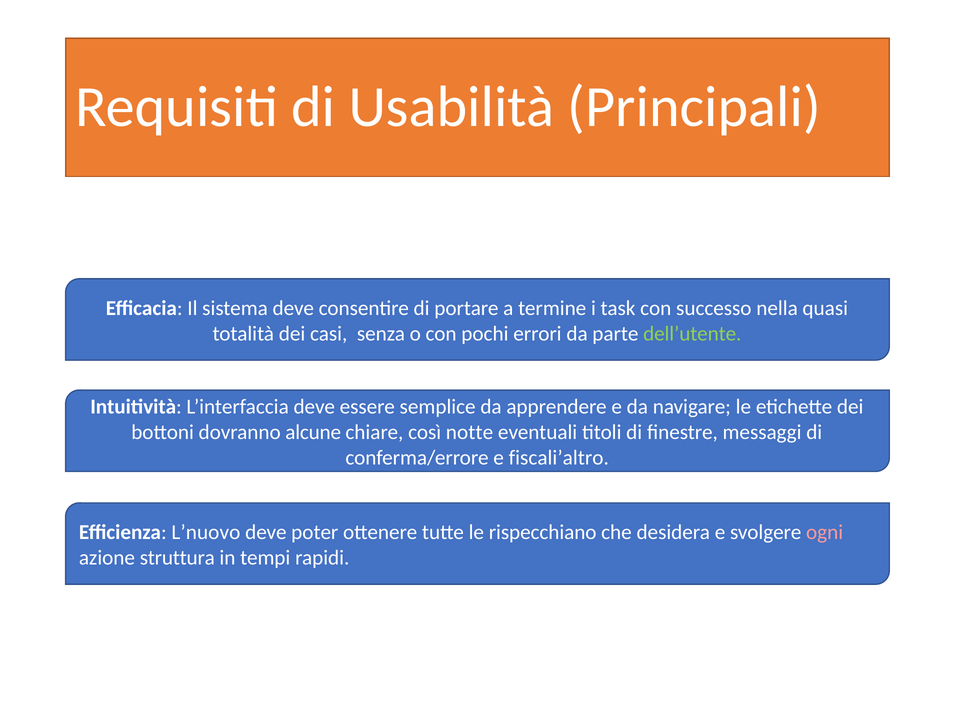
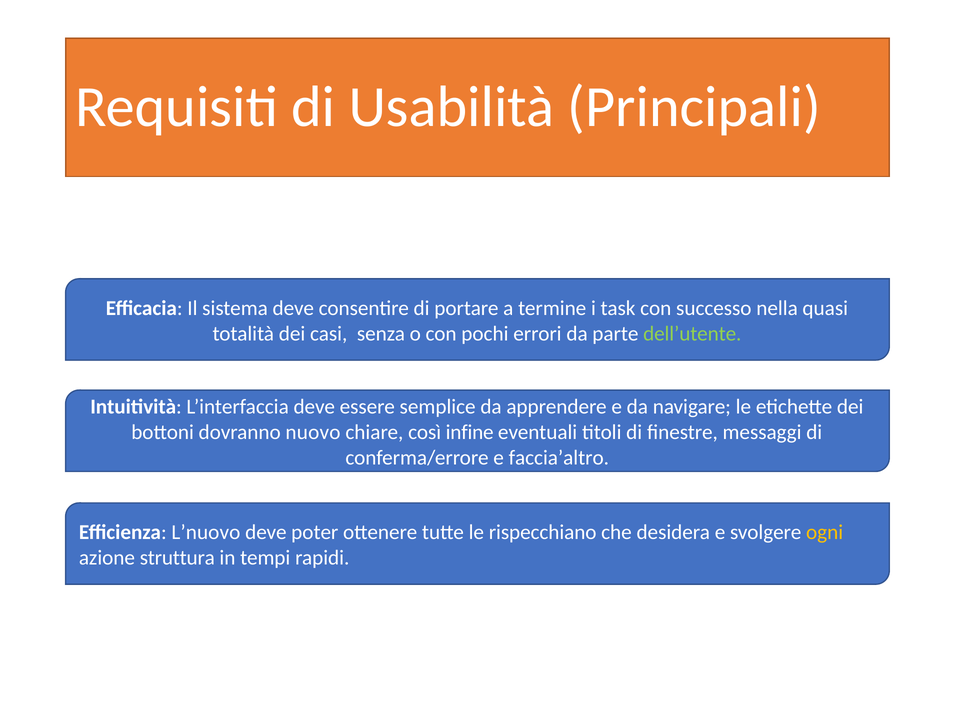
alcune: alcune -> nuovo
notte: notte -> infine
fiscali’altro: fiscali’altro -> faccia’altro
ogni colour: pink -> yellow
